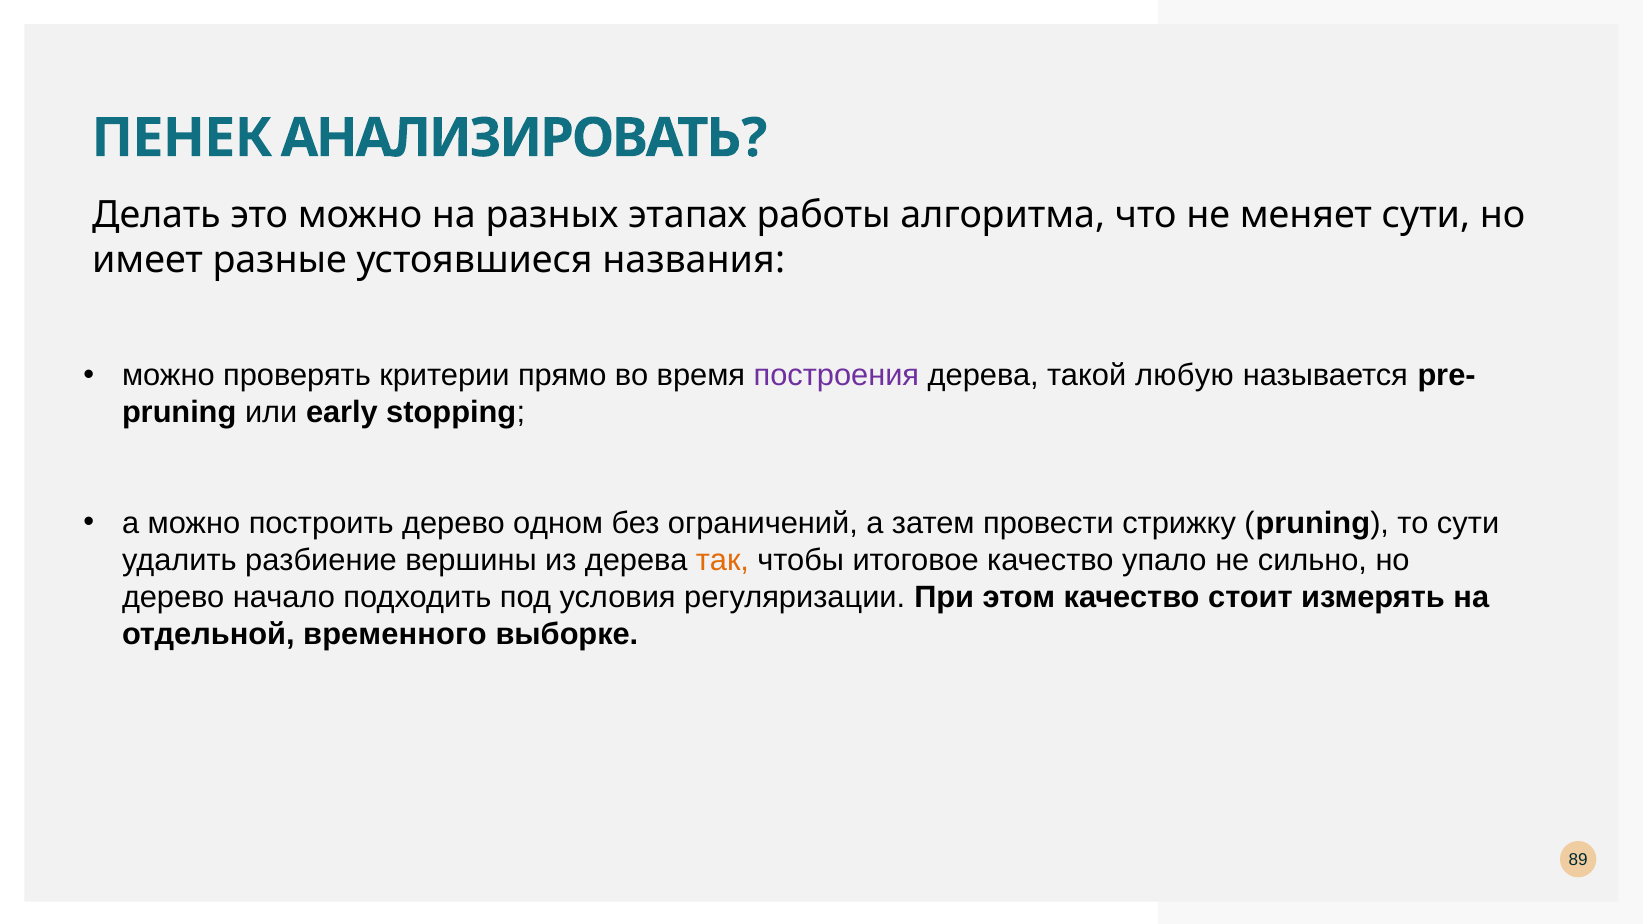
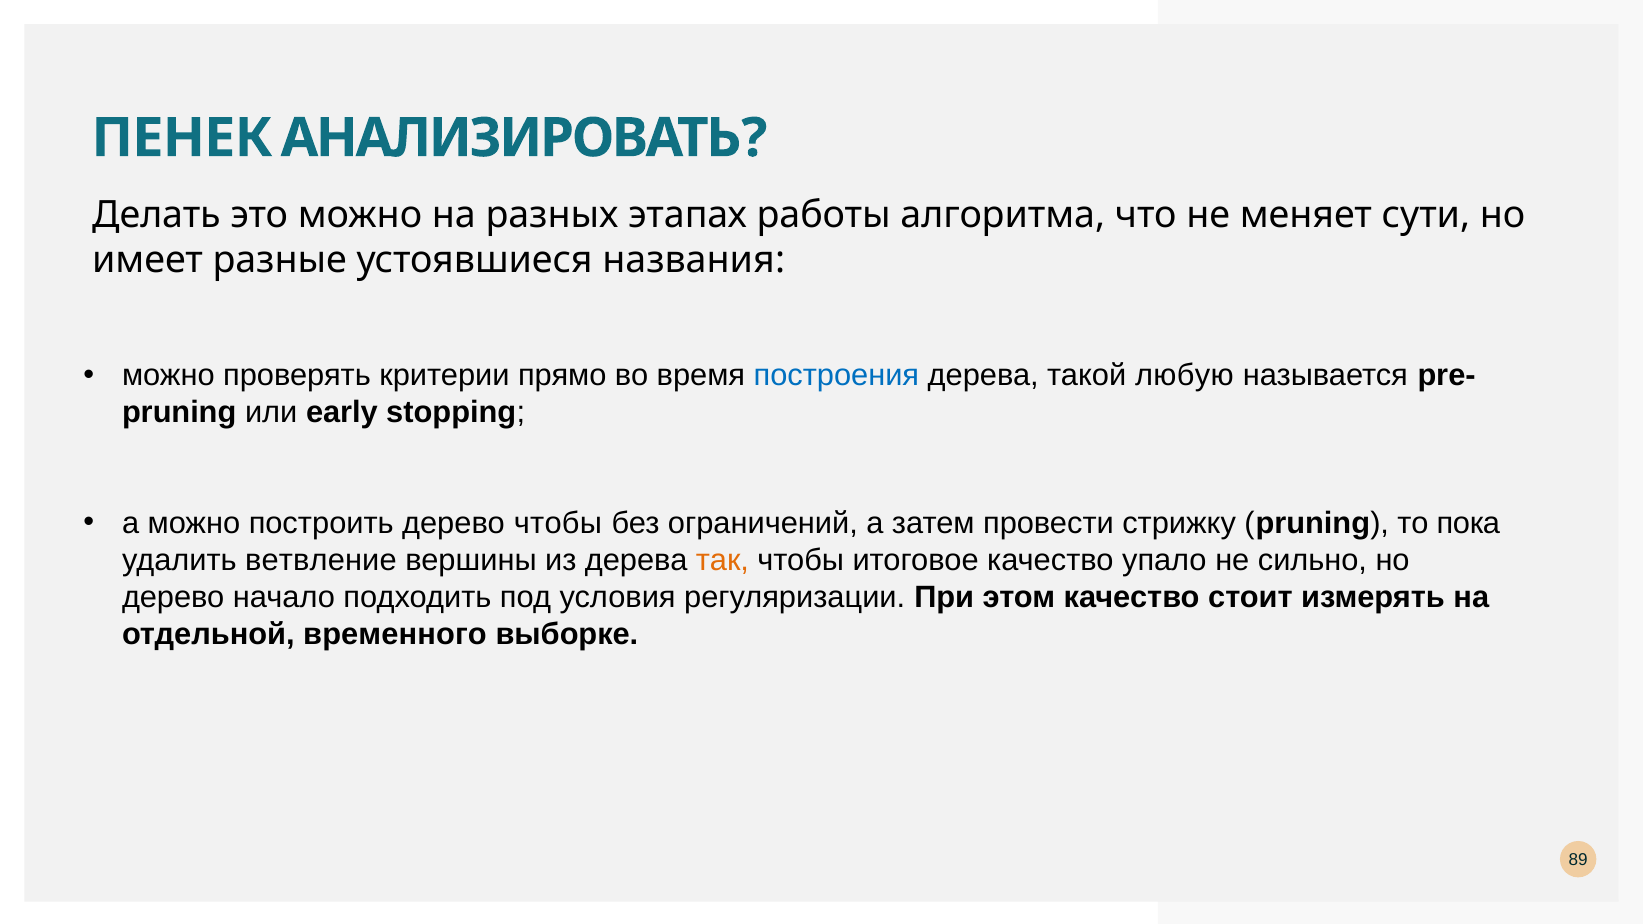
построения colour: purple -> blue
дерево одном: одном -> чтобы
то сути: сути -> пока
разбиение: разбиение -> ветвление
